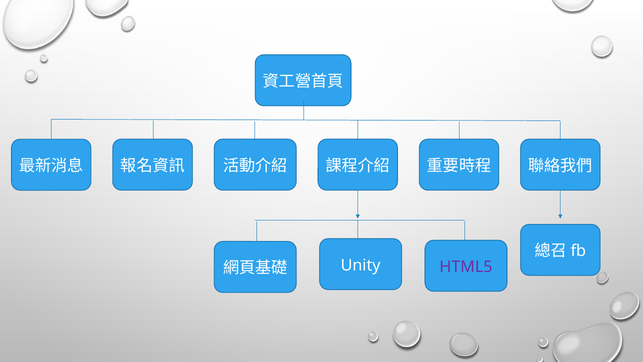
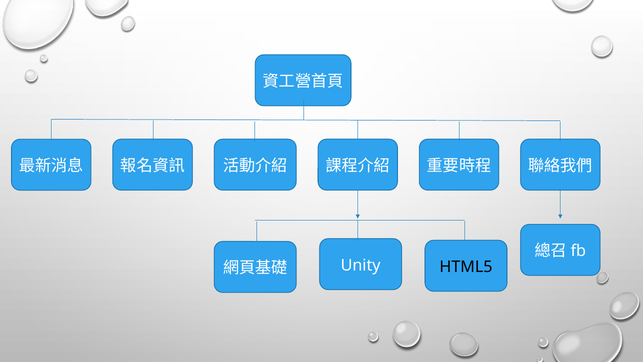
HTML5 colour: purple -> black
